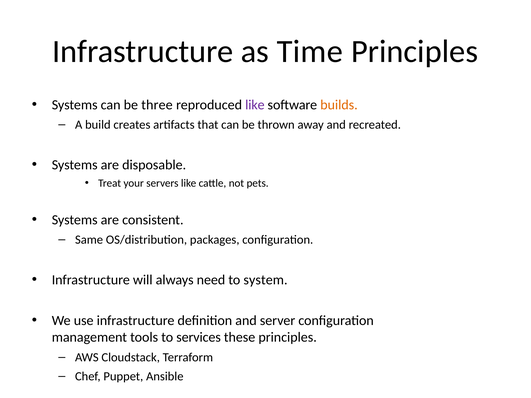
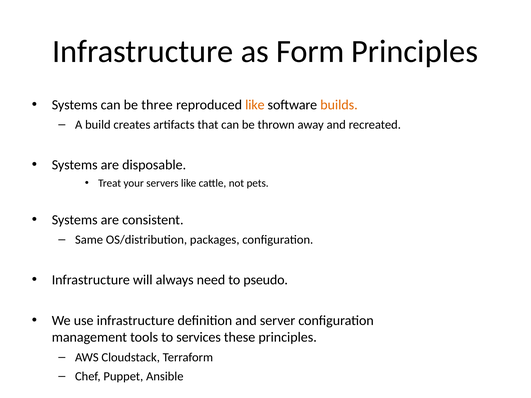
Time: Time -> Form
like at (255, 105) colour: purple -> orange
system: system -> pseudo
